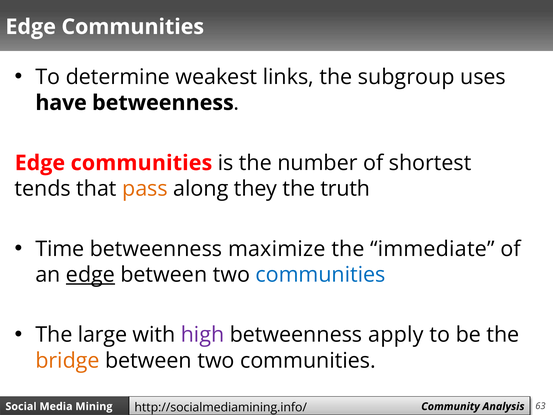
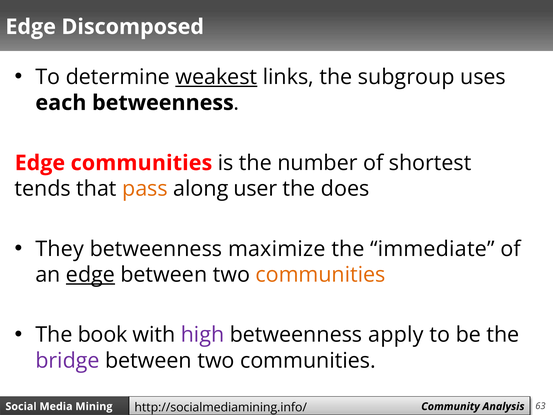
Communities at (133, 27): Communities -> Discomposed
weakest underline: none -> present
have: have -> each
they: they -> user
truth: truth -> does
Time: Time -> They
communities at (321, 275) colour: blue -> orange
large: large -> book
bridge colour: orange -> purple
